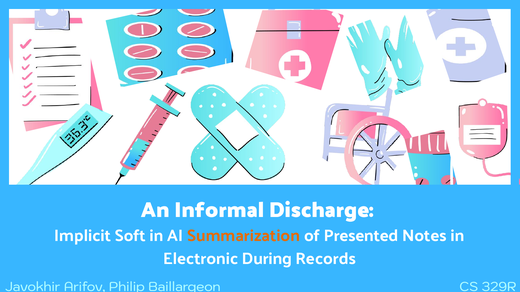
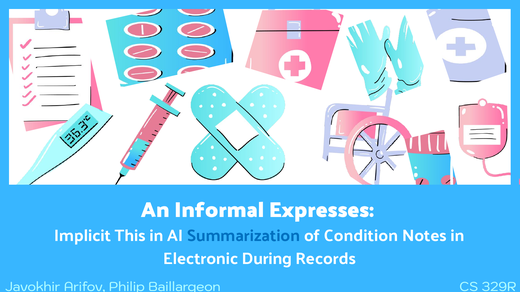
Discharge: Discharge -> Expresses
Soft: Soft -> This
Summarization colour: orange -> blue
Presented: Presented -> Condition
